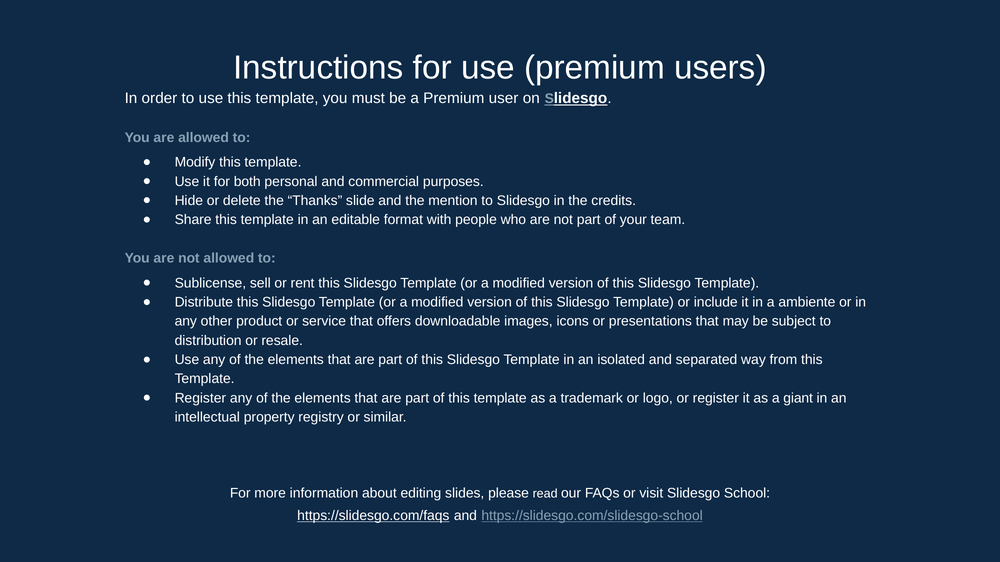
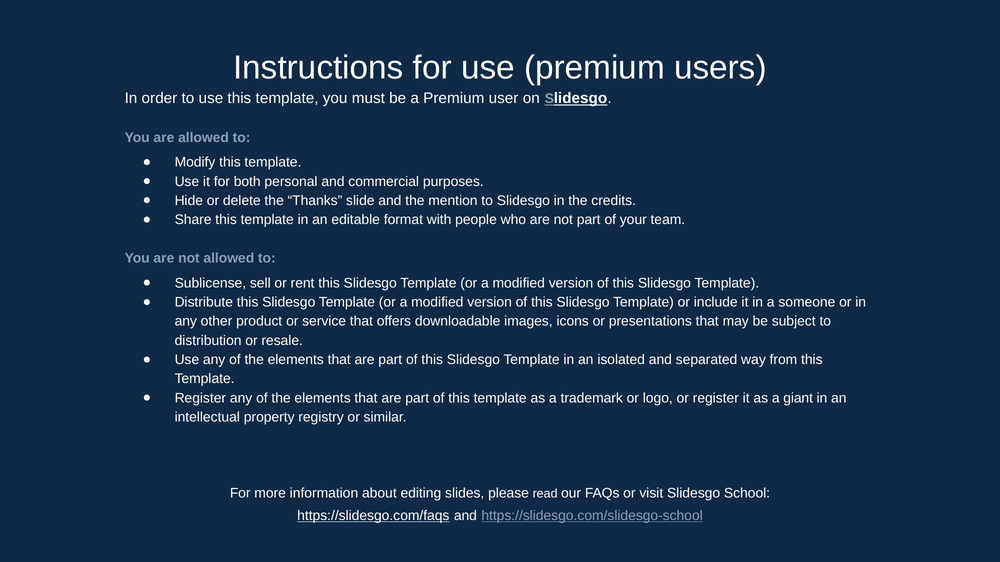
ambiente: ambiente -> someone
